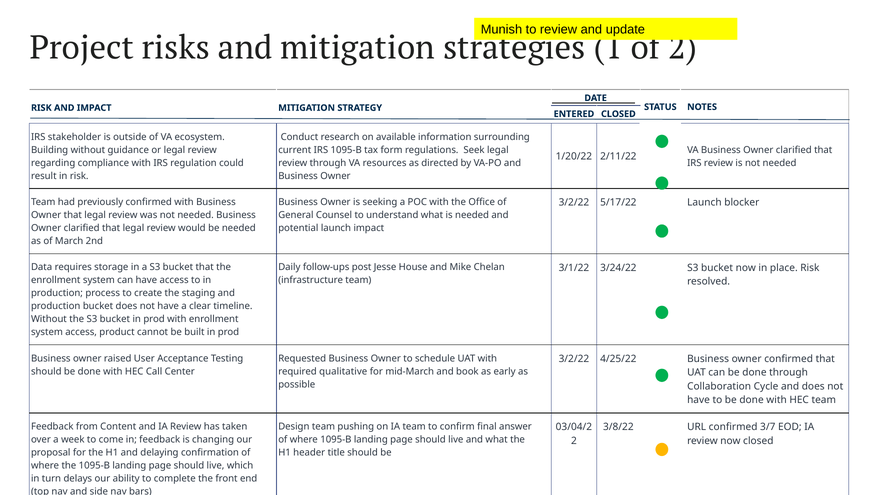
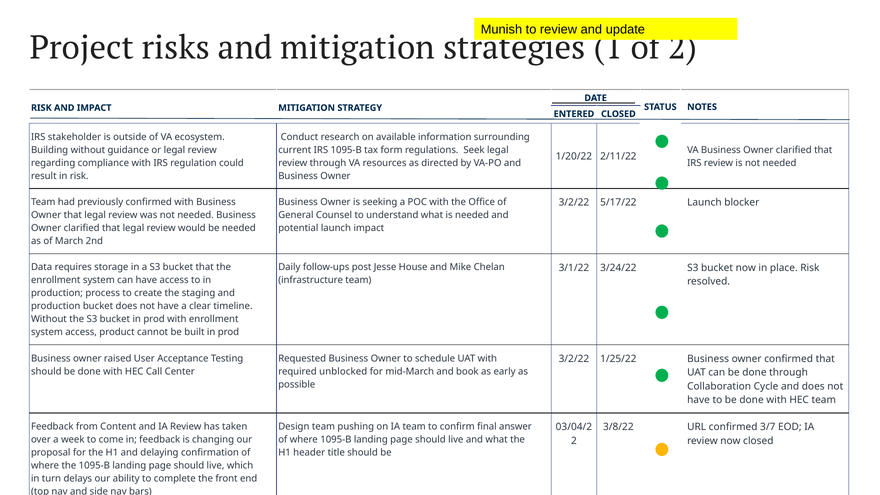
4/25/22: 4/25/22 -> 1/25/22
qualitative: qualitative -> unblocked
